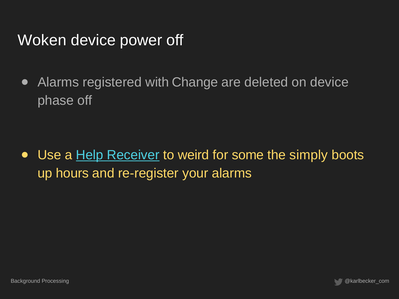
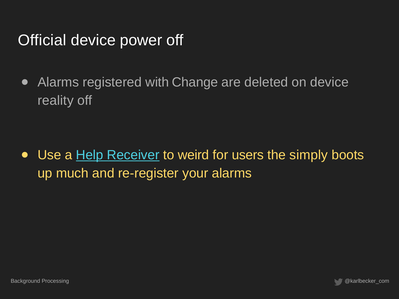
Woken: Woken -> Official
phase: phase -> reality
some: some -> users
hours: hours -> much
